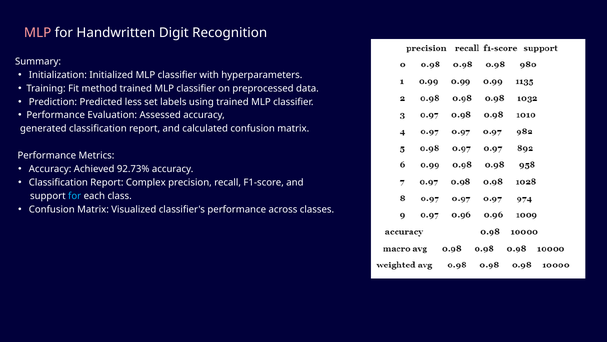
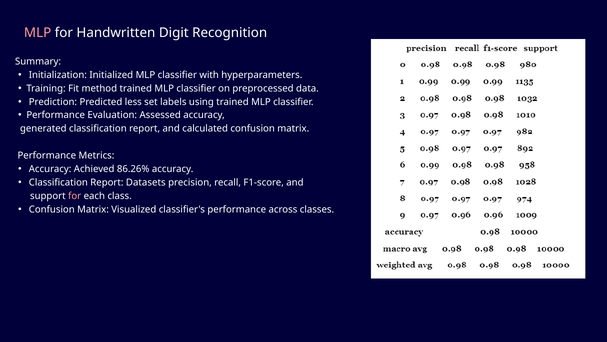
92.73%: 92.73% -> 86.26%
Complex: Complex -> Datasets
for at (75, 196) colour: light blue -> pink
